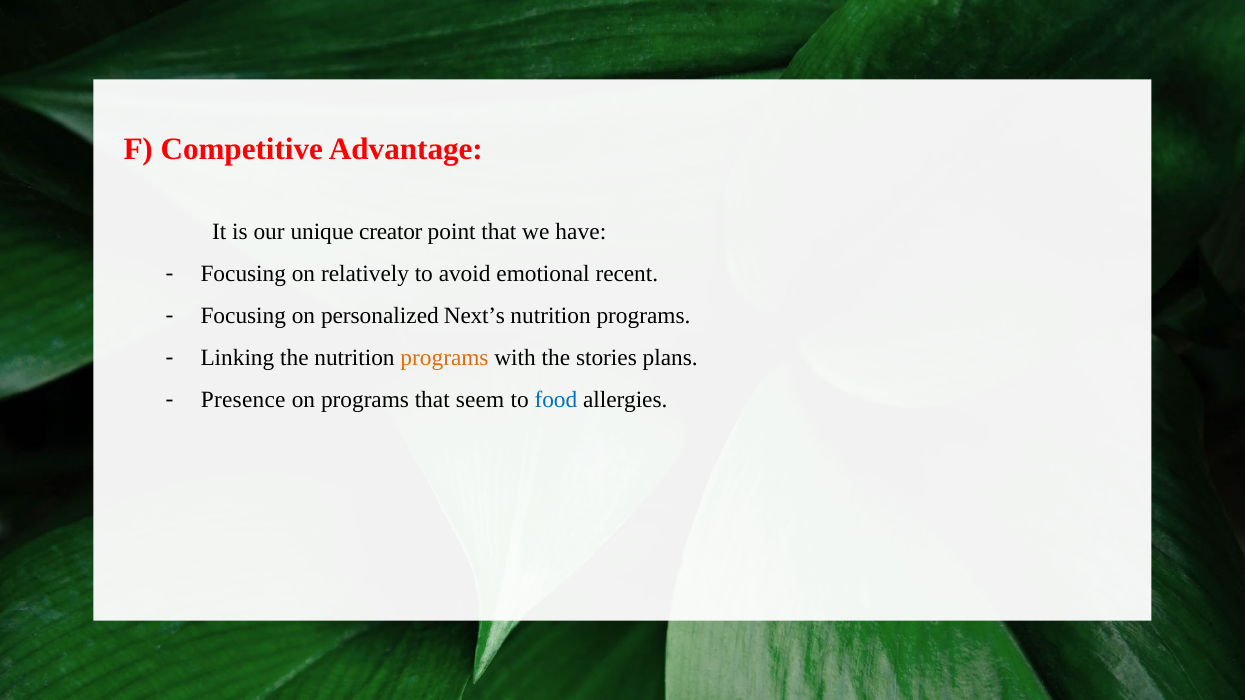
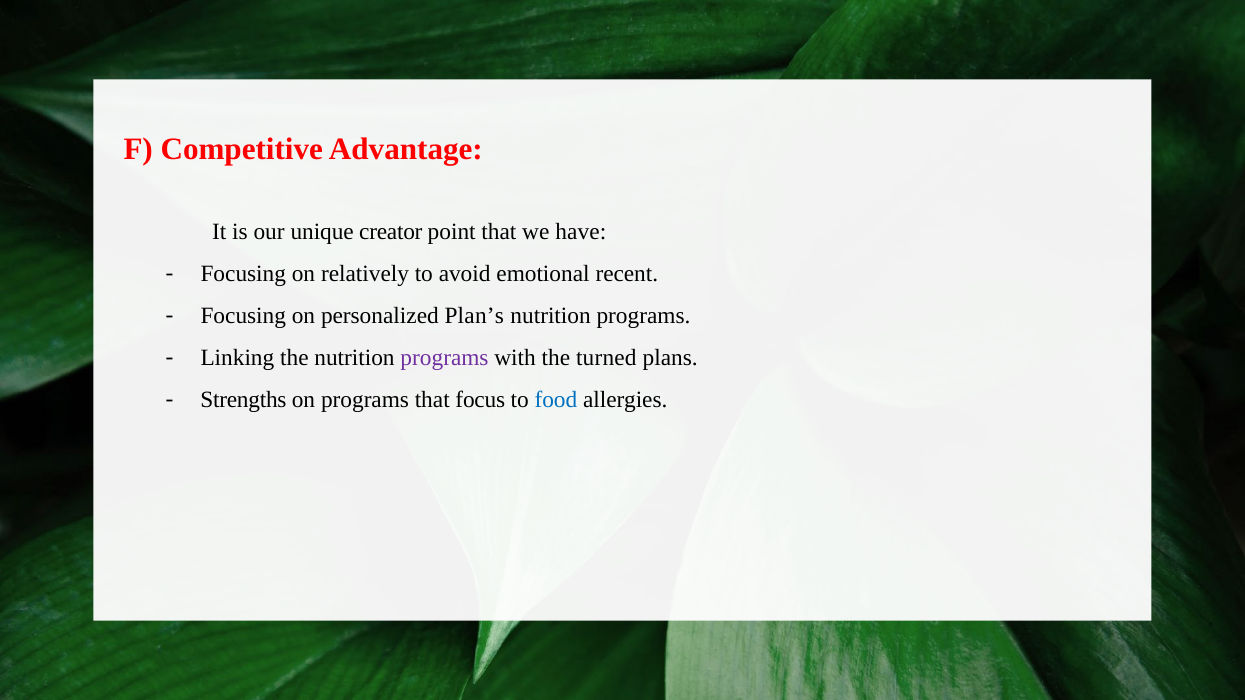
Next’s: Next’s -> Plan’s
programs at (445, 358) colour: orange -> purple
stories: stories -> turned
Presence: Presence -> Strengths
seem: seem -> focus
